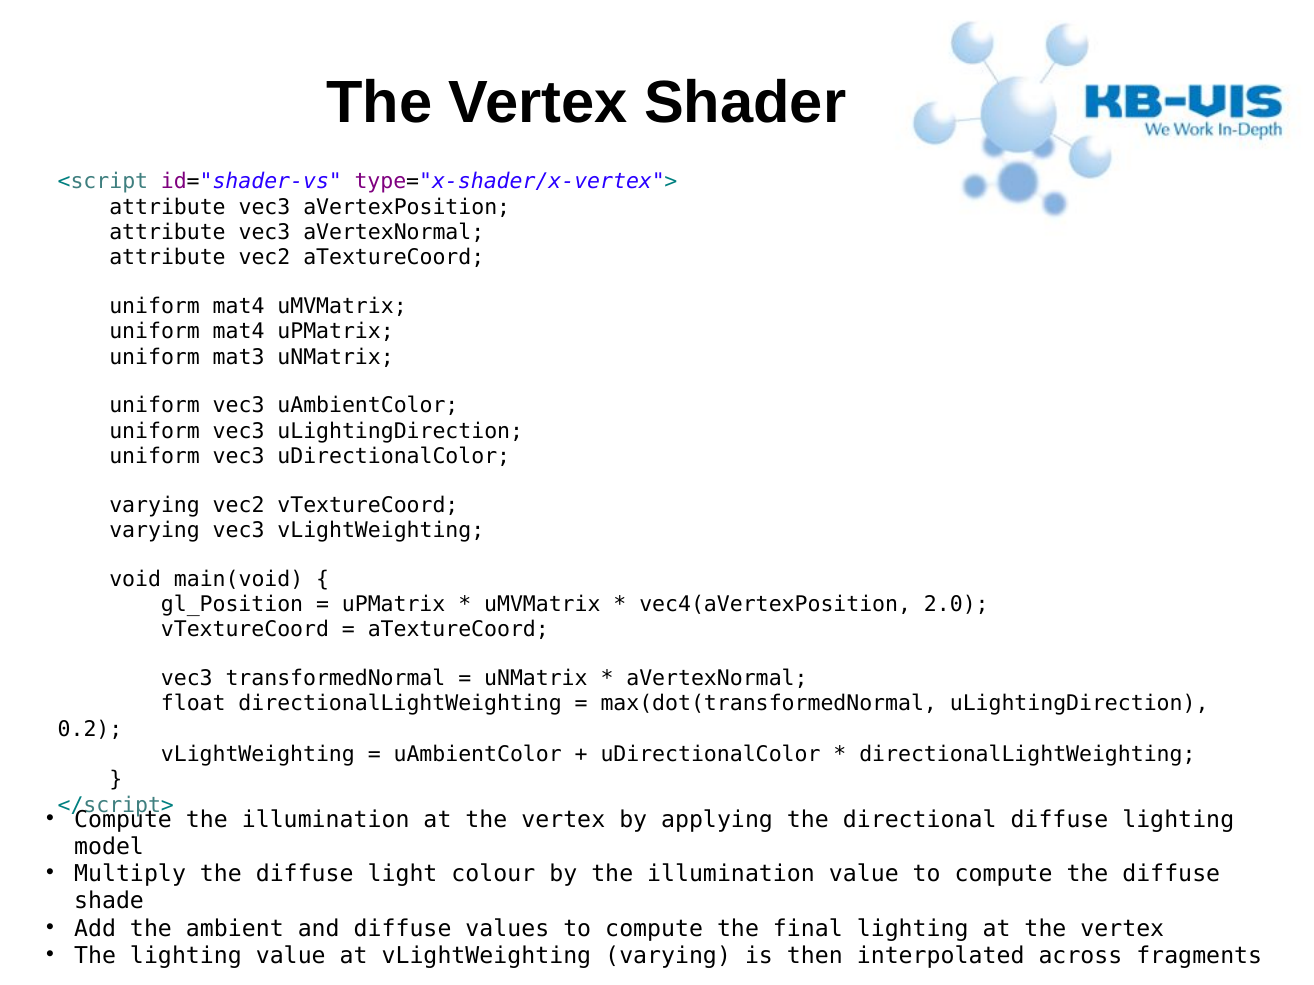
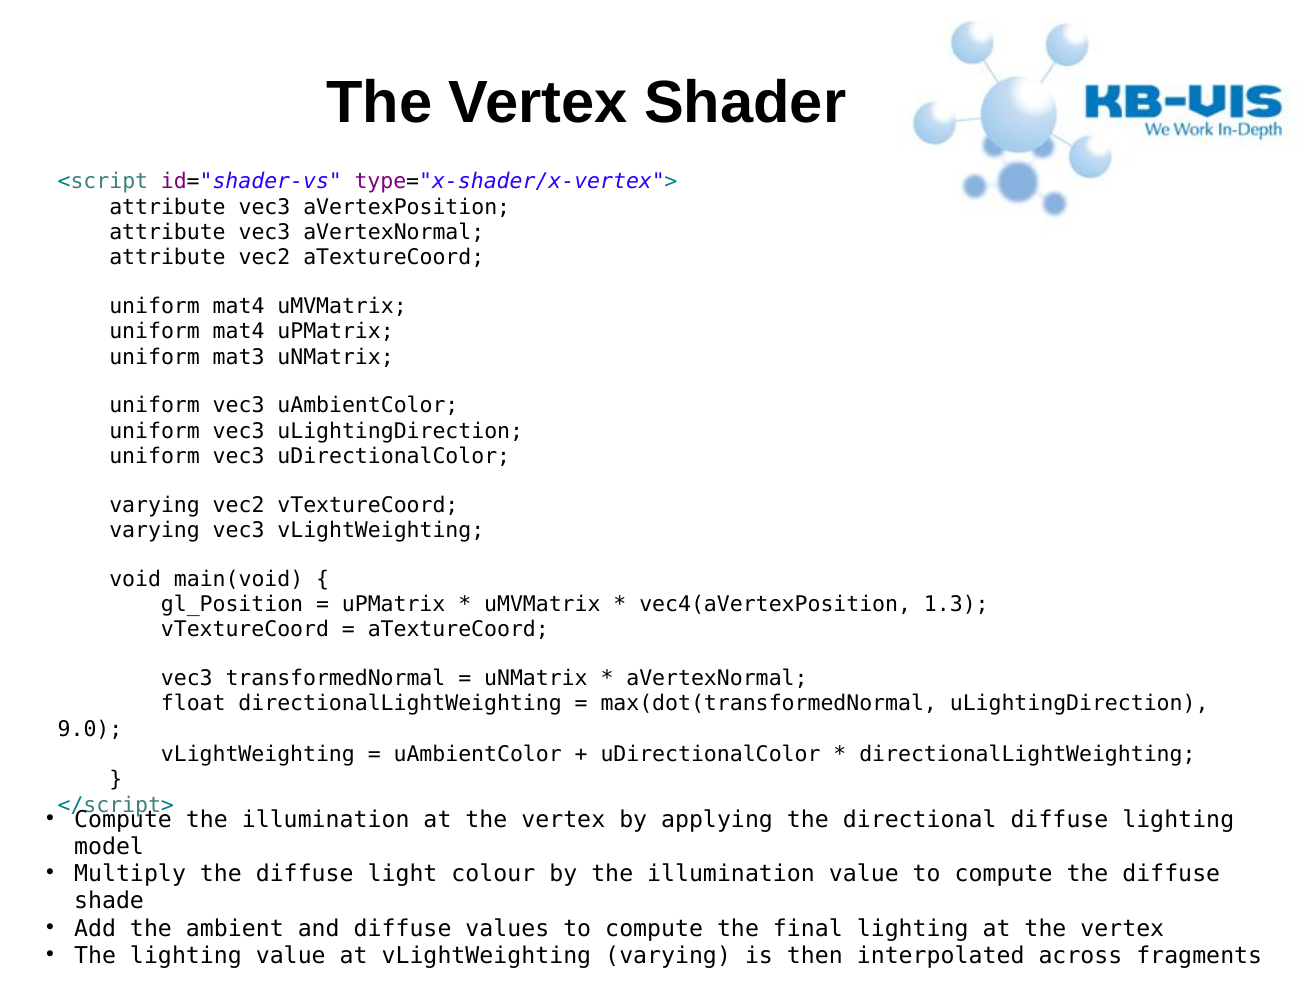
2.0: 2.0 -> 1.3
0.2: 0.2 -> 9.0
